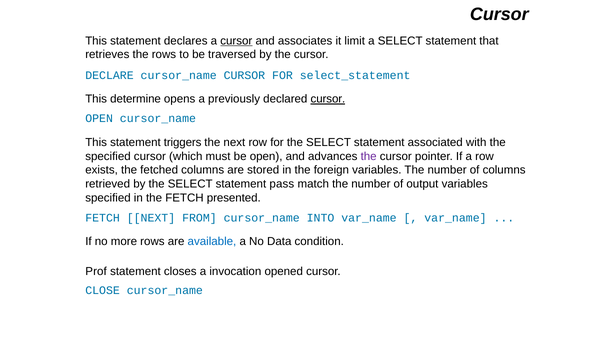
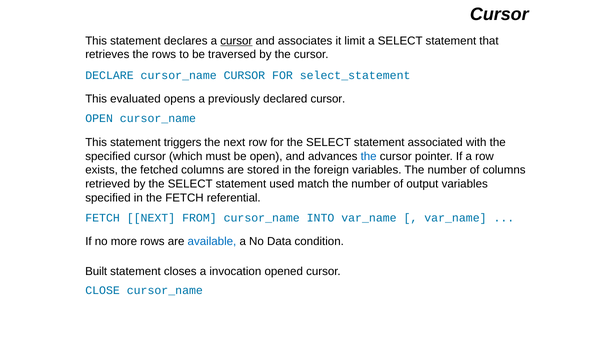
determine: determine -> evaluated
cursor at (328, 99) underline: present -> none
the at (369, 156) colour: purple -> blue
pass: pass -> used
presented: presented -> referential
Prof: Prof -> Built
